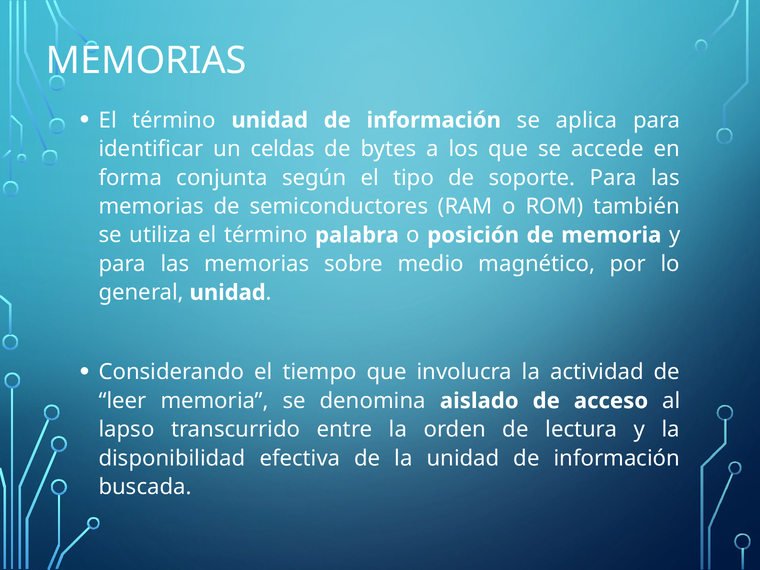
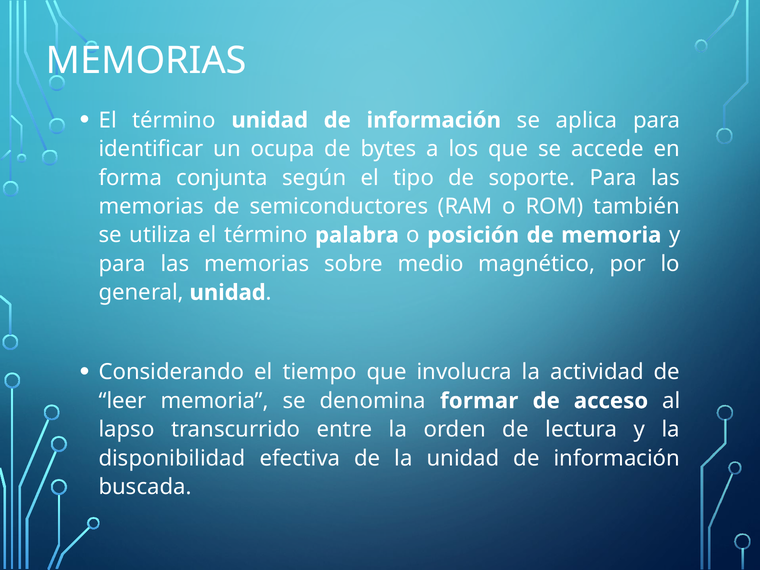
celdas: celdas -> ocupa
aislado: aislado -> formar
